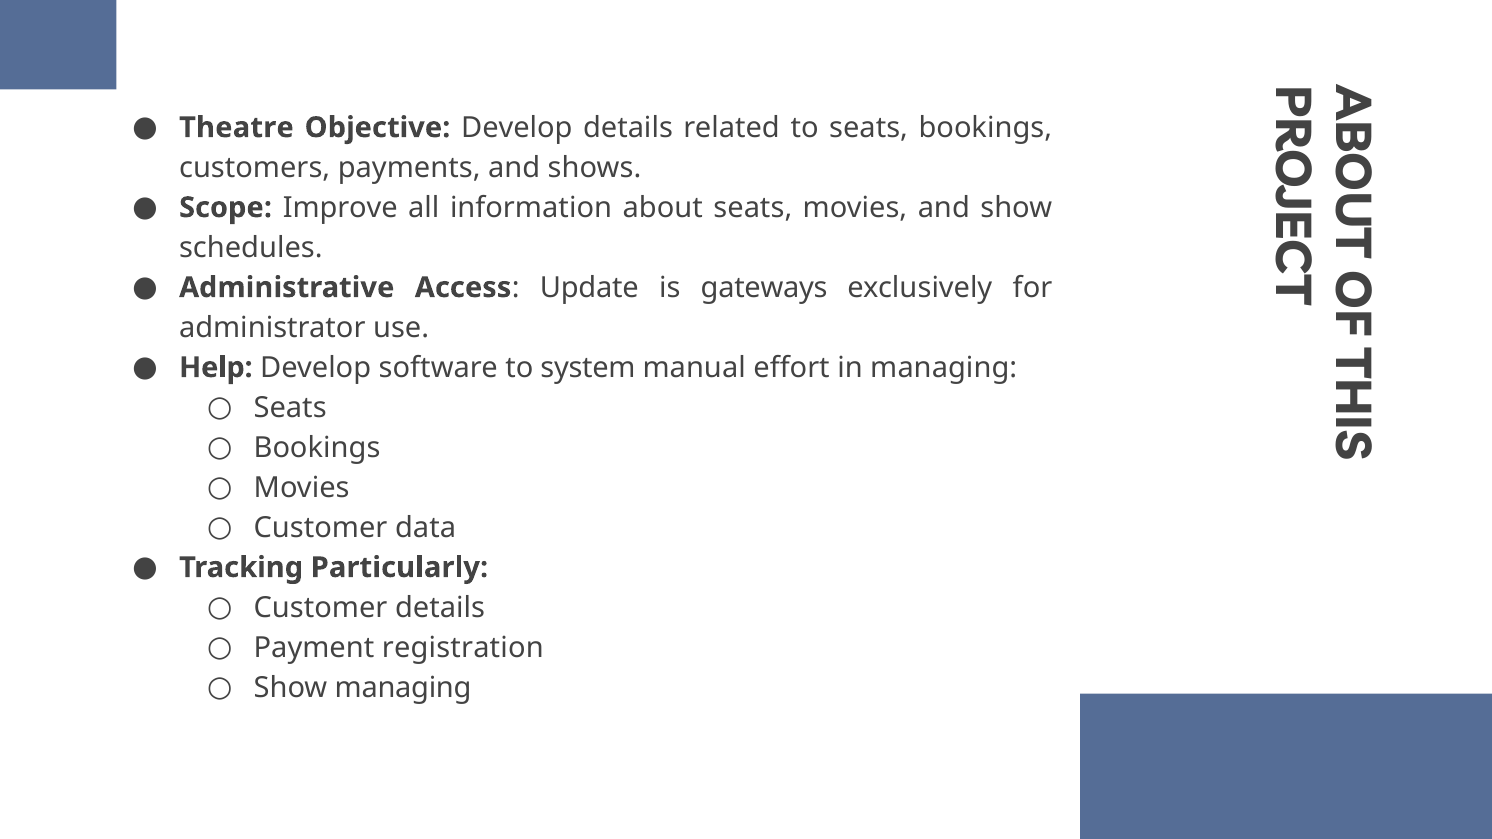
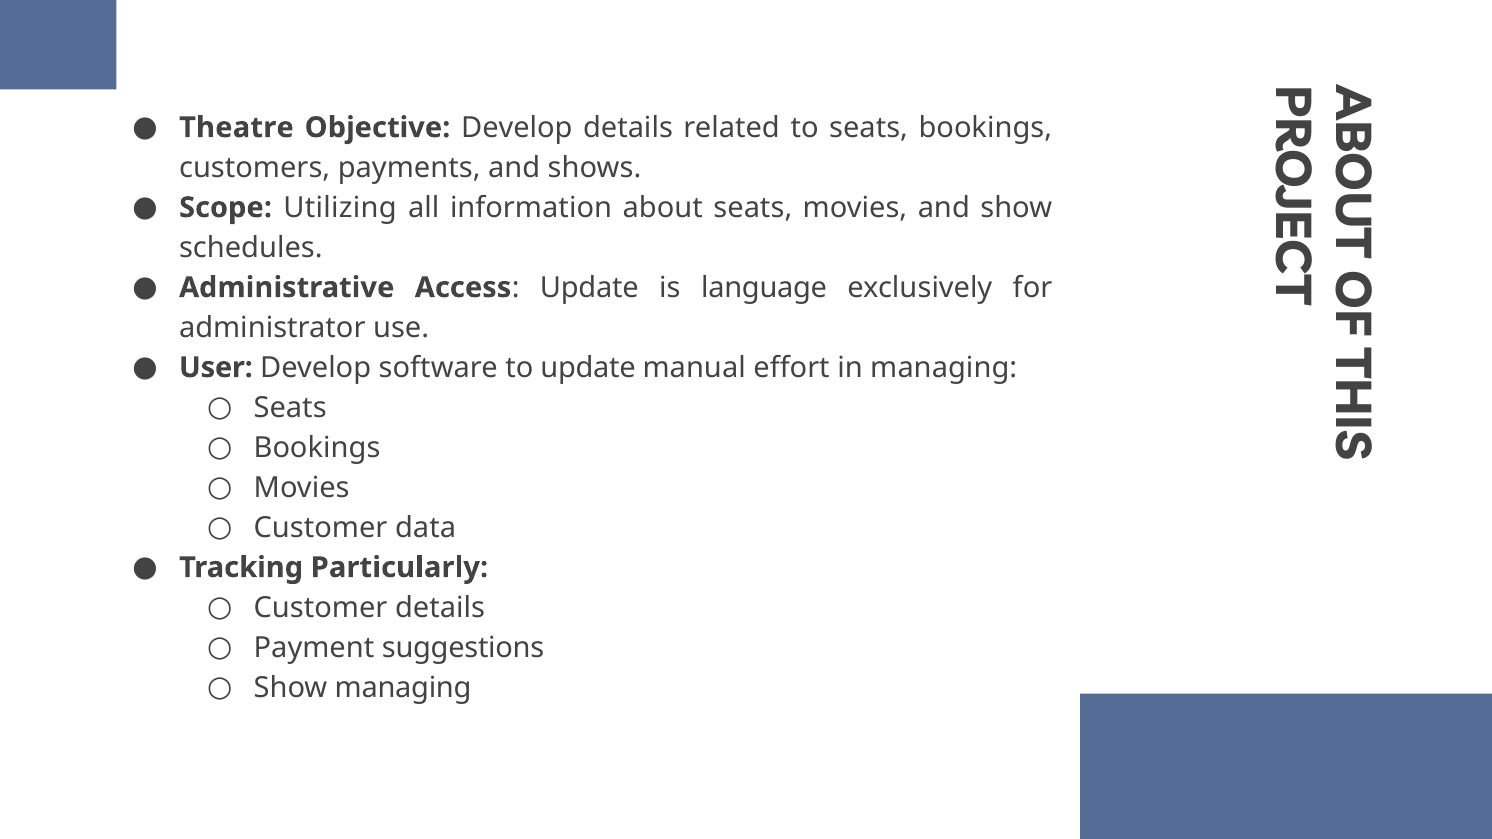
Improve: Improve -> Utilizing
gateways: gateways -> language
Help: Help -> User
to system: system -> update
registration: registration -> suggestions
